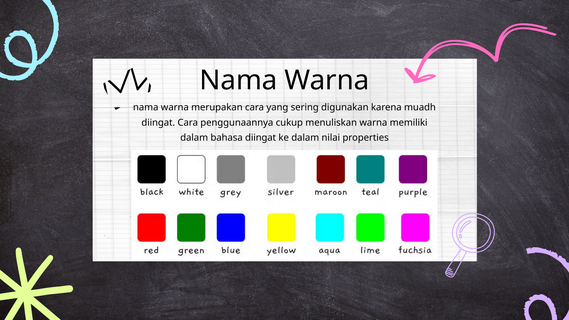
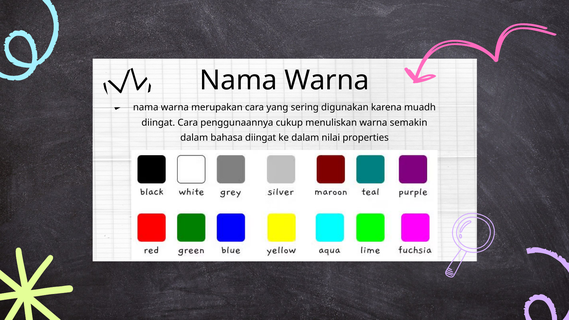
memiliki: memiliki -> semakin
